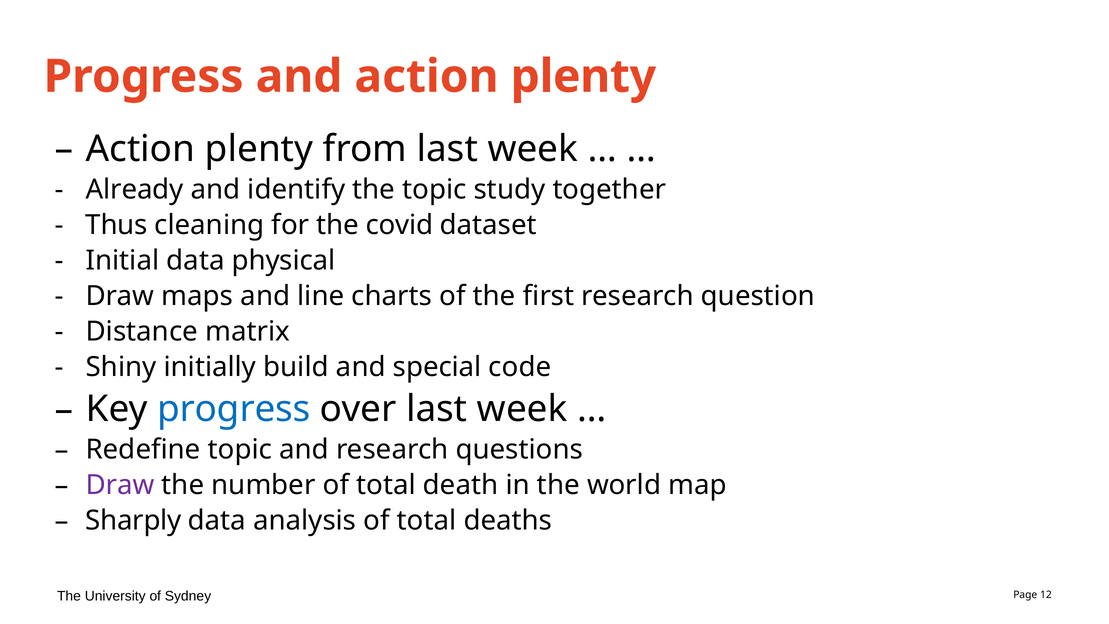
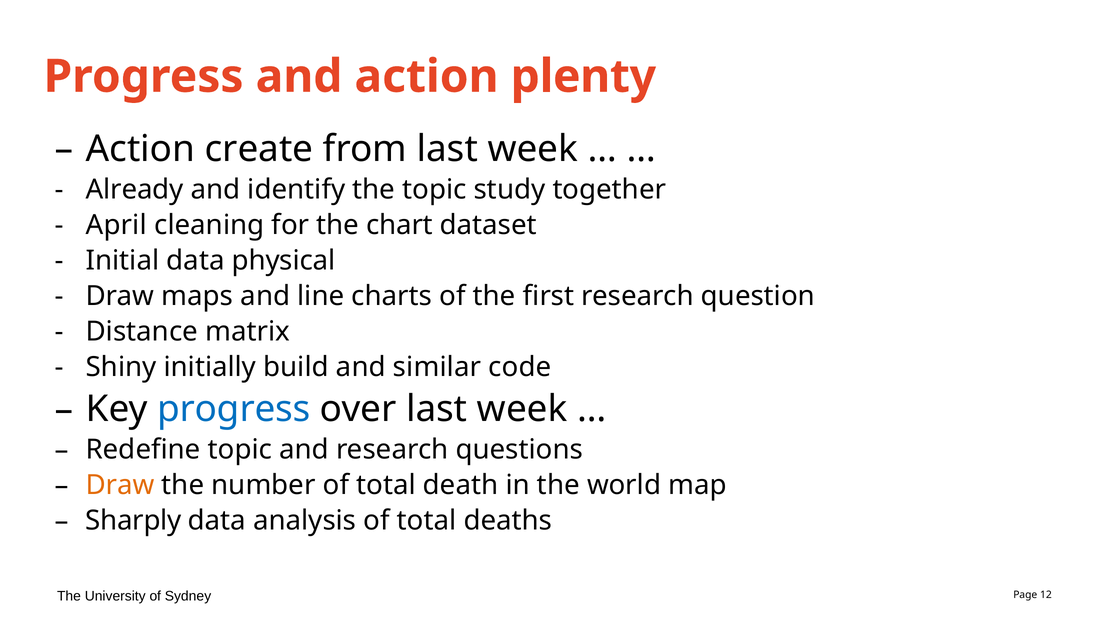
plenty at (259, 149): plenty -> create
Thus: Thus -> April
covid: covid -> chart
special: special -> similar
Draw at (120, 485) colour: purple -> orange
